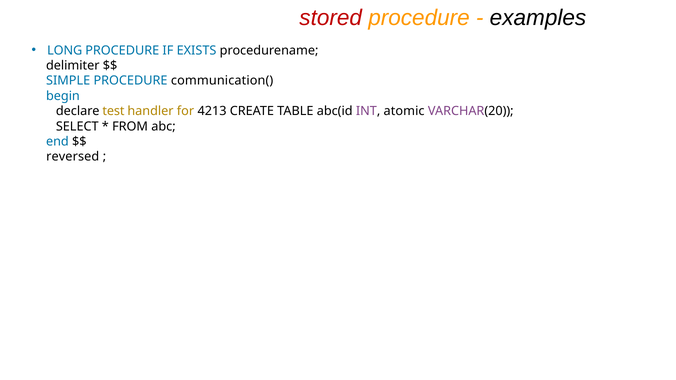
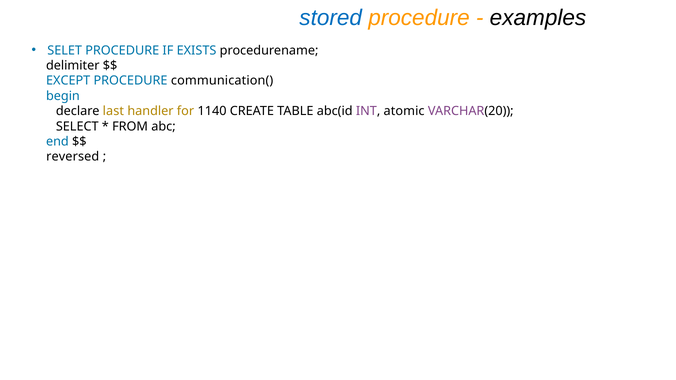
stored colour: red -> blue
LONG: LONG -> SELET
SIMPLE: SIMPLE -> EXCEPT
test: test -> last
4213: 4213 -> 1140
